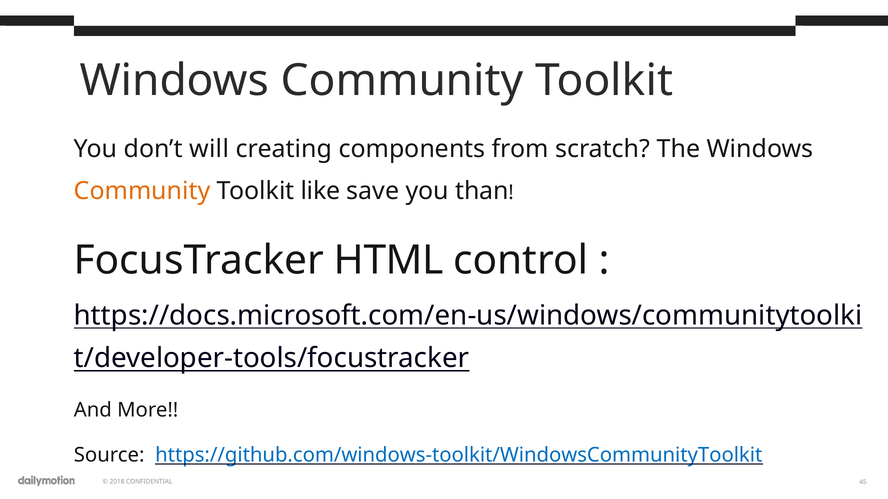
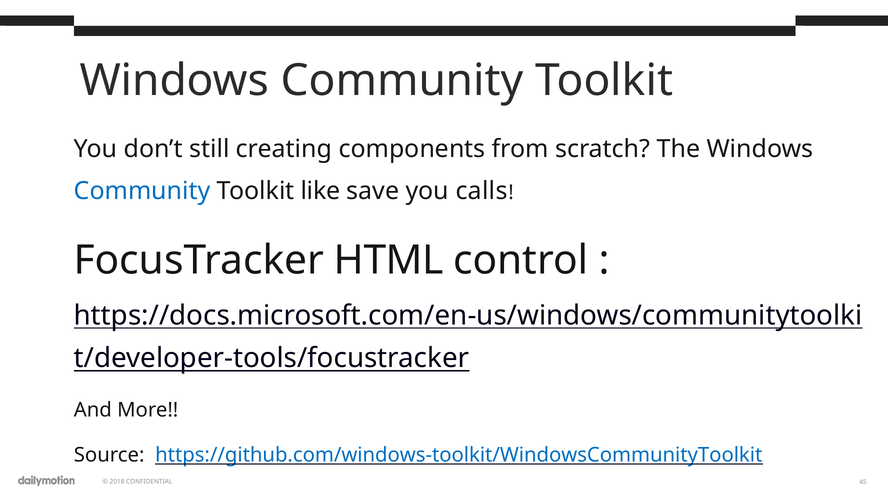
will: will -> still
Community at (142, 191) colour: orange -> blue
than: than -> calls
